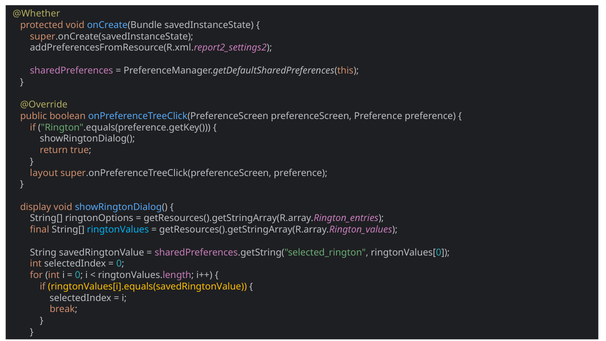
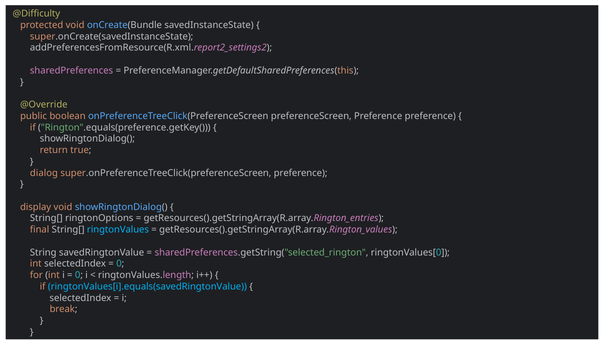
@Whether: @Whether -> @Difficulty
layout: layout -> dialog
ringtonValues[i].equals(savedRingtonValue colour: yellow -> light blue
